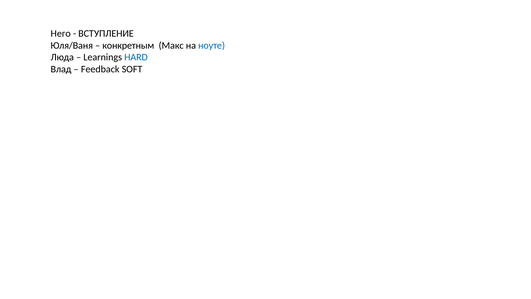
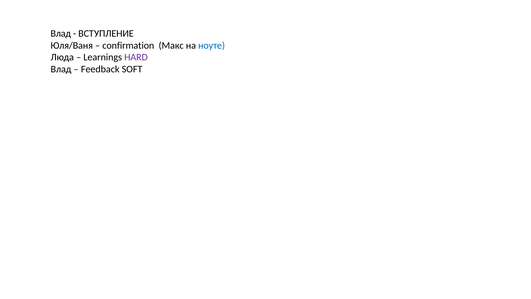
Него at (61, 33): Него -> Влад
конкретным: конкретным -> confirmation
HARD colour: blue -> purple
